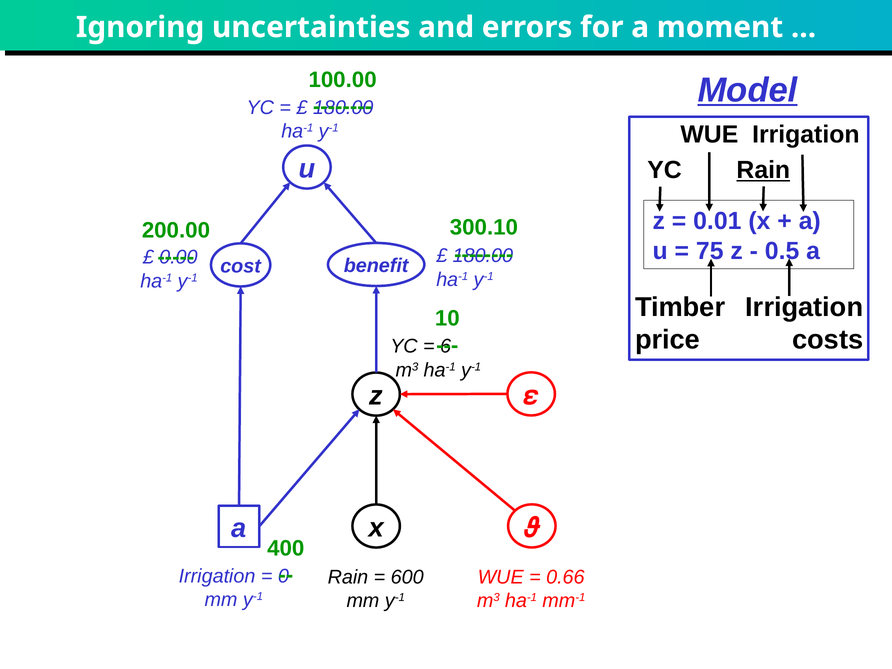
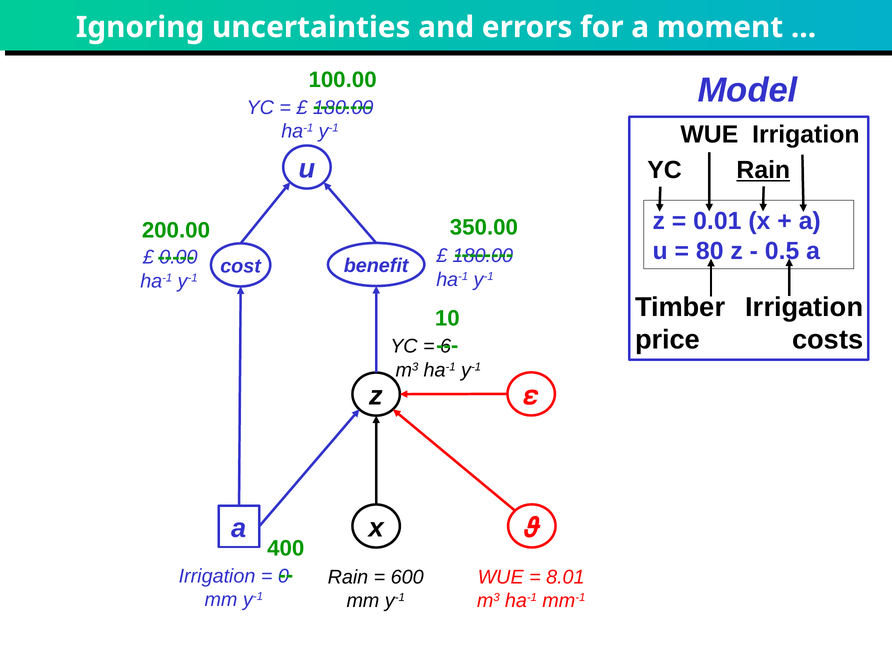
Model underline: present -> none
300.10: 300.10 -> 350.00
75: 75 -> 80
0.66: 0.66 -> 8.01
